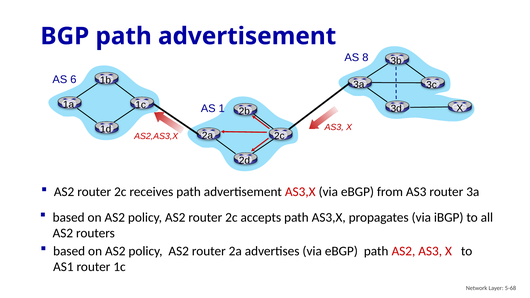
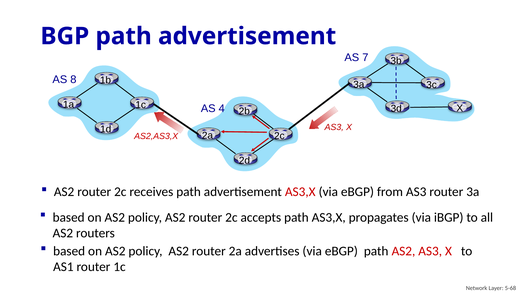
8: 8 -> 7
6: 6 -> 8
1: 1 -> 4
